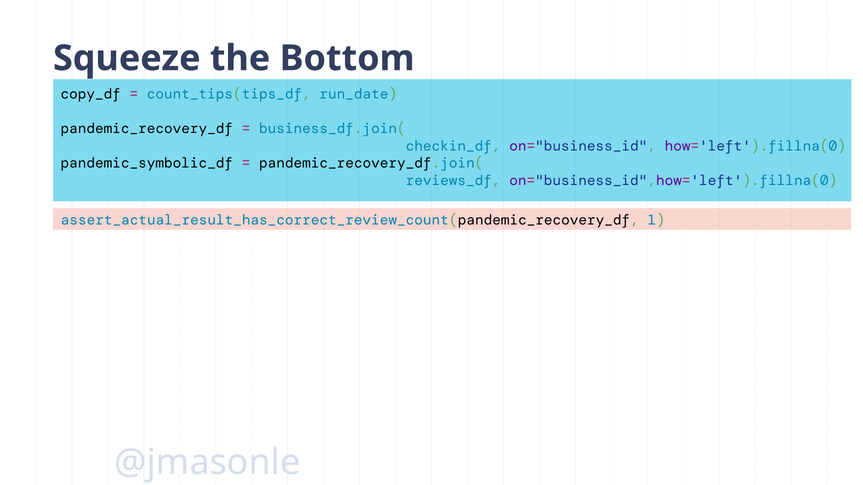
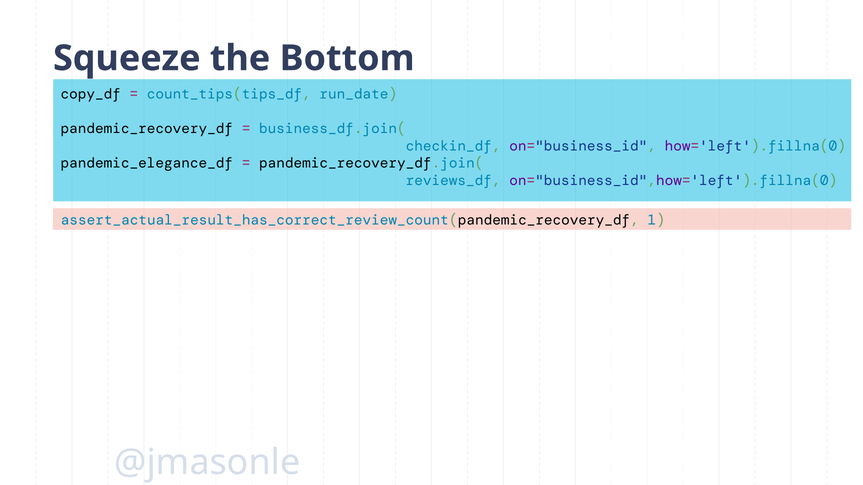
pandemic_symbolic_df: pandemic_symbolic_df -> pandemic_elegance_df
